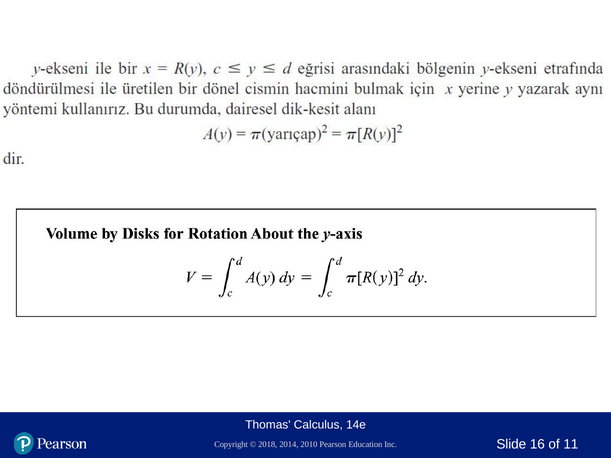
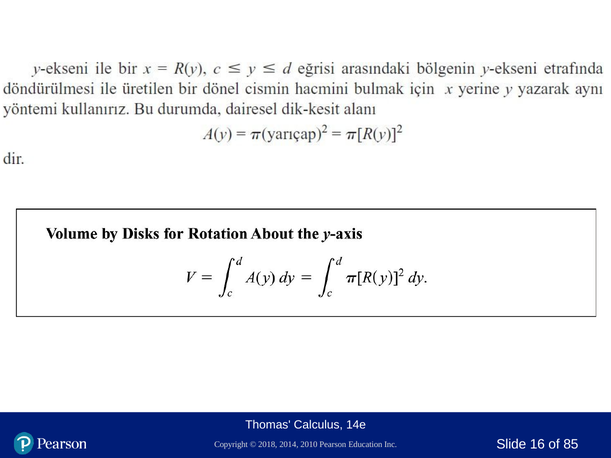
11: 11 -> 85
